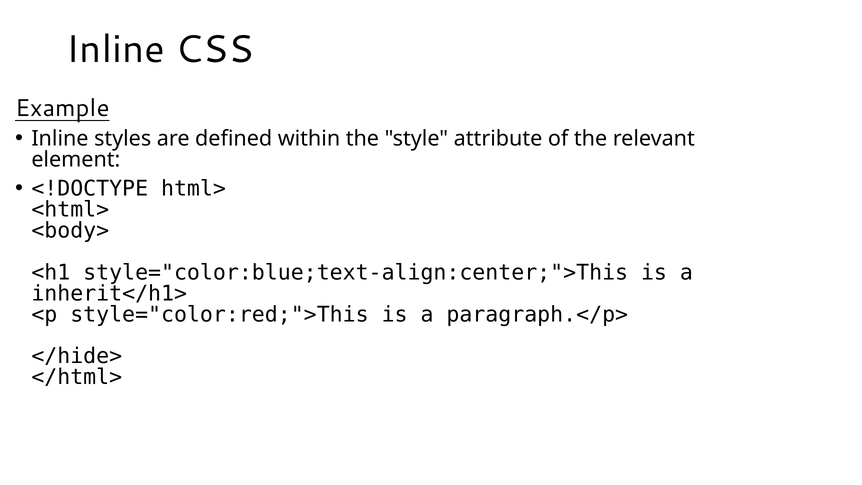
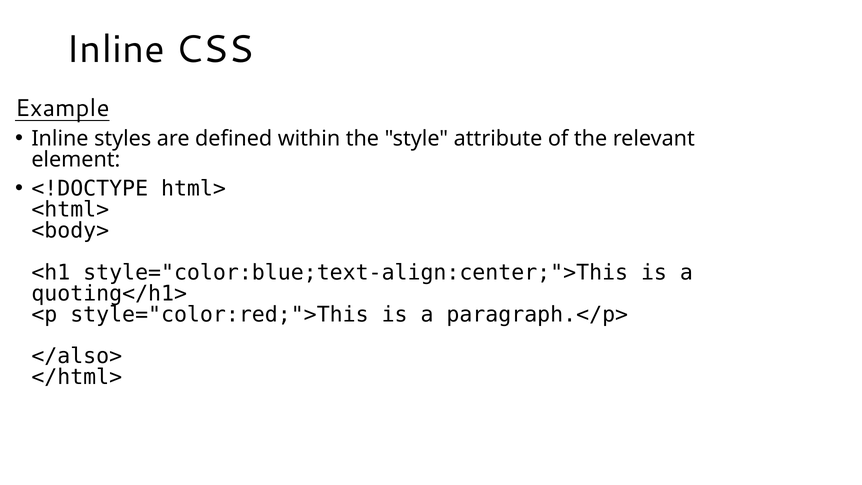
inherit</h1>: inherit</h1> -> quoting</h1>
</hide>: </hide> -> </also>
